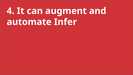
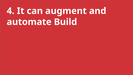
Infer: Infer -> Build
